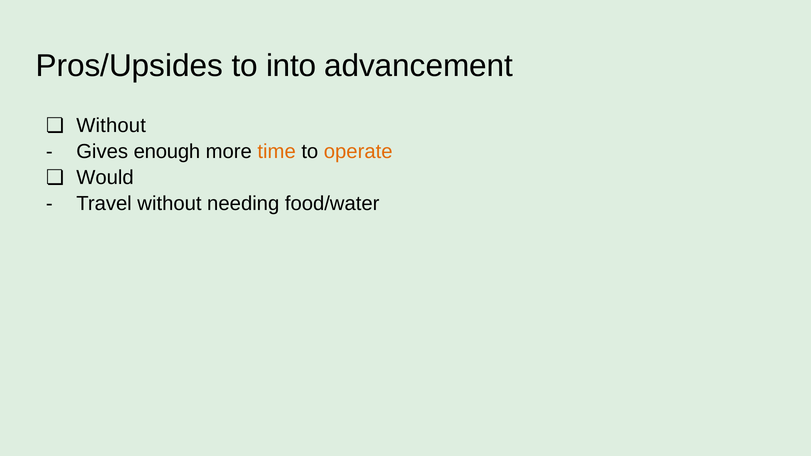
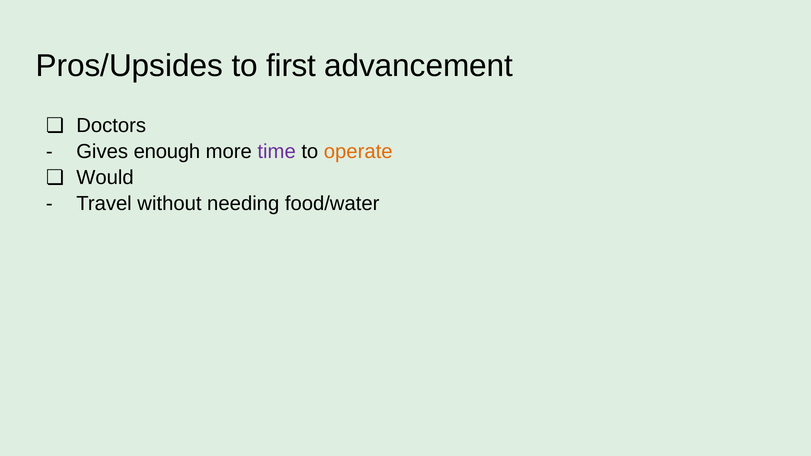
into: into -> first
Without at (111, 125): Without -> Doctors
time colour: orange -> purple
